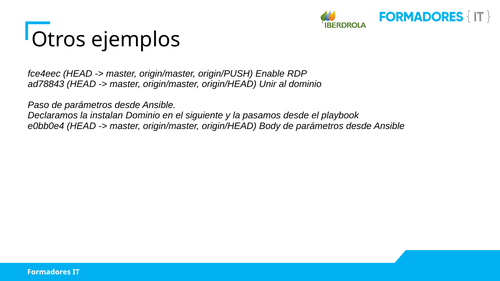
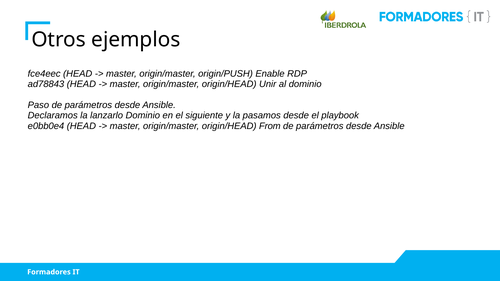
instalan: instalan -> lanzarlo
Body: Body -> From
